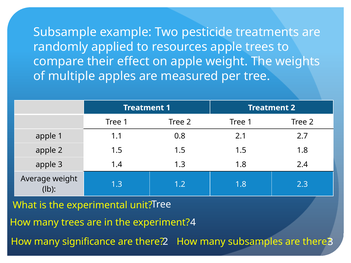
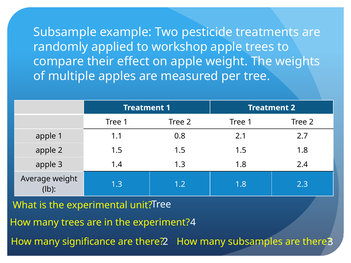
resources: resources -> workshop
